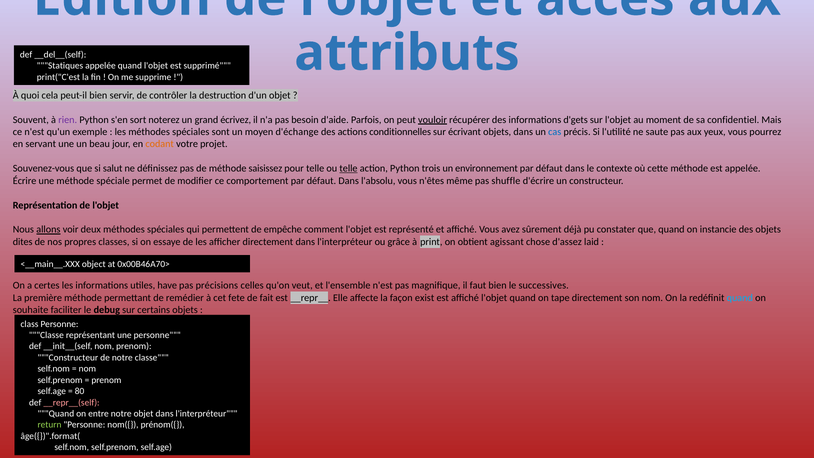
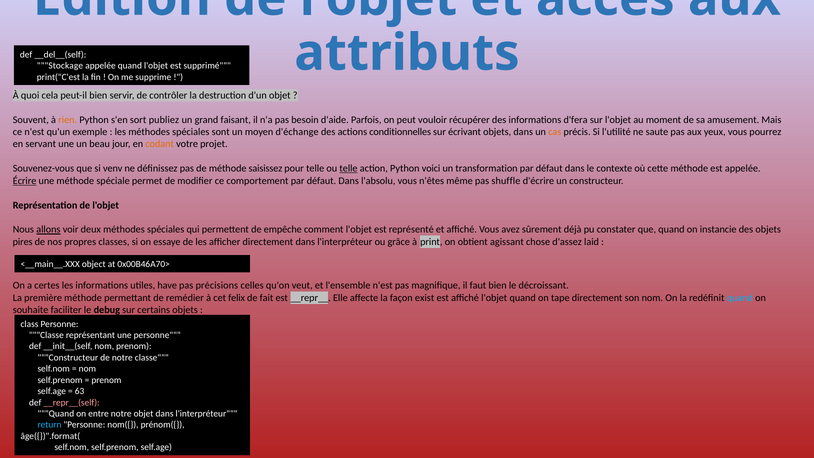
Statiques: Statiques -> Stockage
rien colour: purple -> orange
noterez: noterez -> publiez
écrivez: écrivez -> faisant
vouloir underline: present -> none
d'gets: d'gets -> d'fera
confidentiel: confidentiel -> amusement
cas colour: blue -> orange
salut: salut -> venv
trois: trois -> voici
environnement: environnement -> transformation
Écrire underline: none -> present
dites: dites -> pires
successives: successives -> décroissant
fete: fete -> felix
80: 80 -> 63
return colour: light green -> light blue
